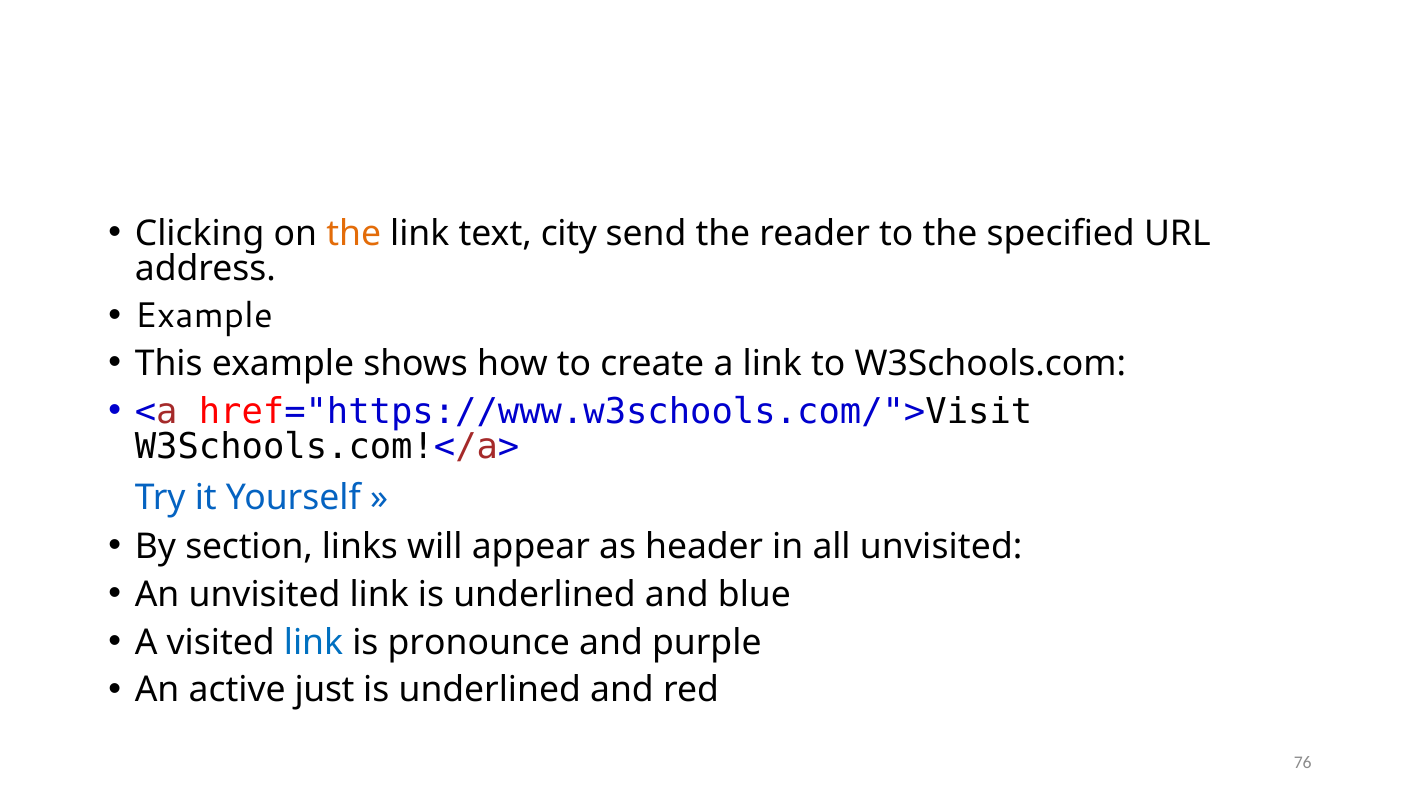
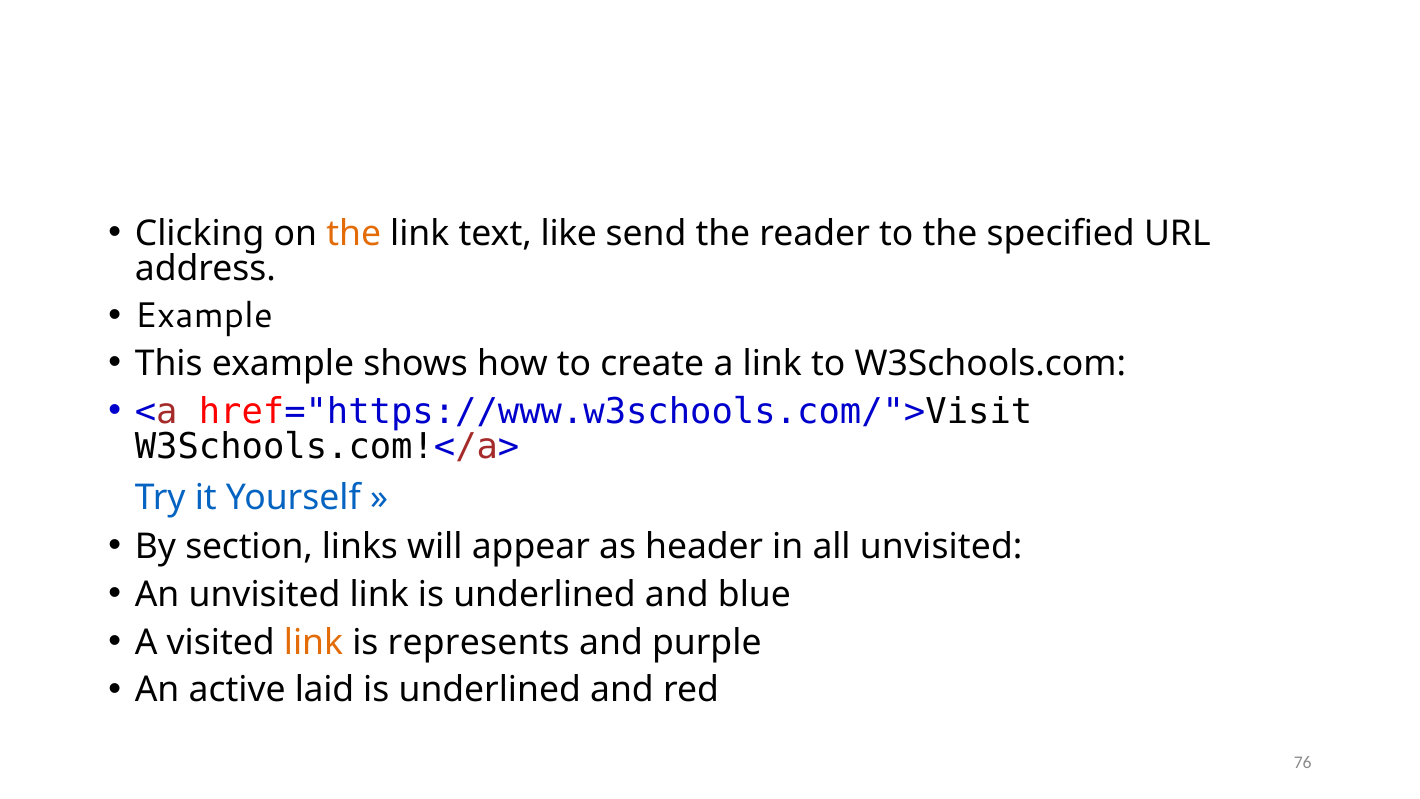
city: city -> like
link at (314, 642) colour: blue -> orange
pronounce: pronounce -> represents
just: just -> laid
